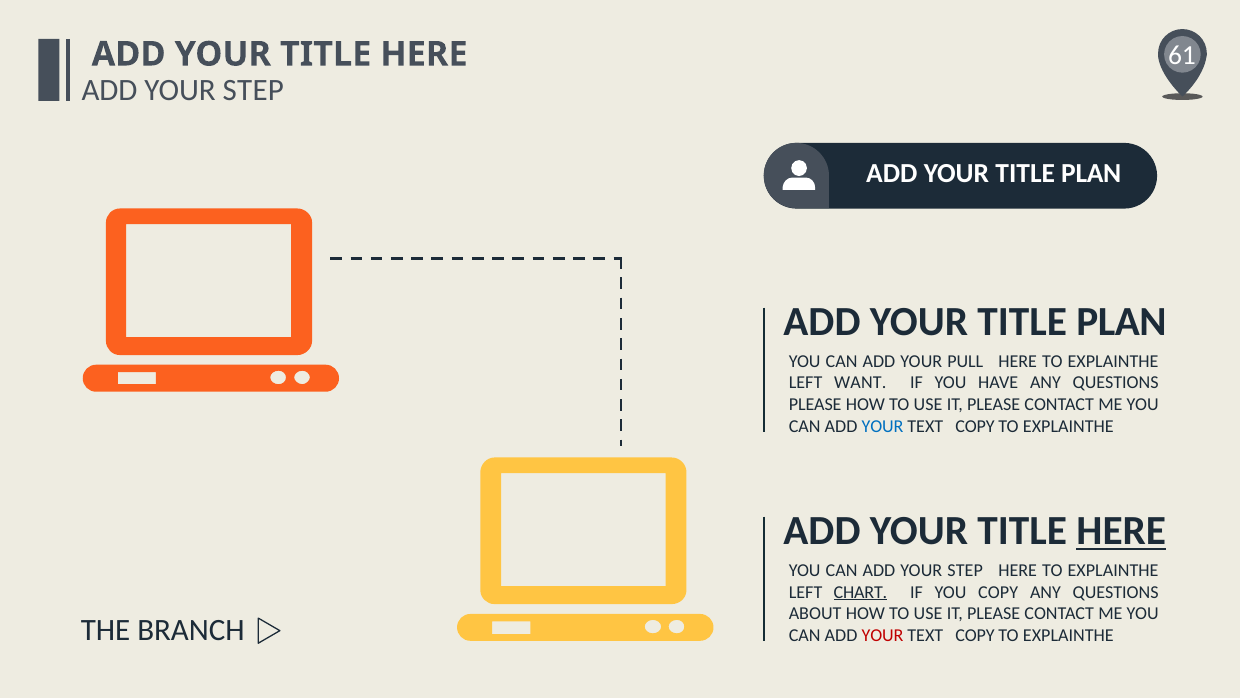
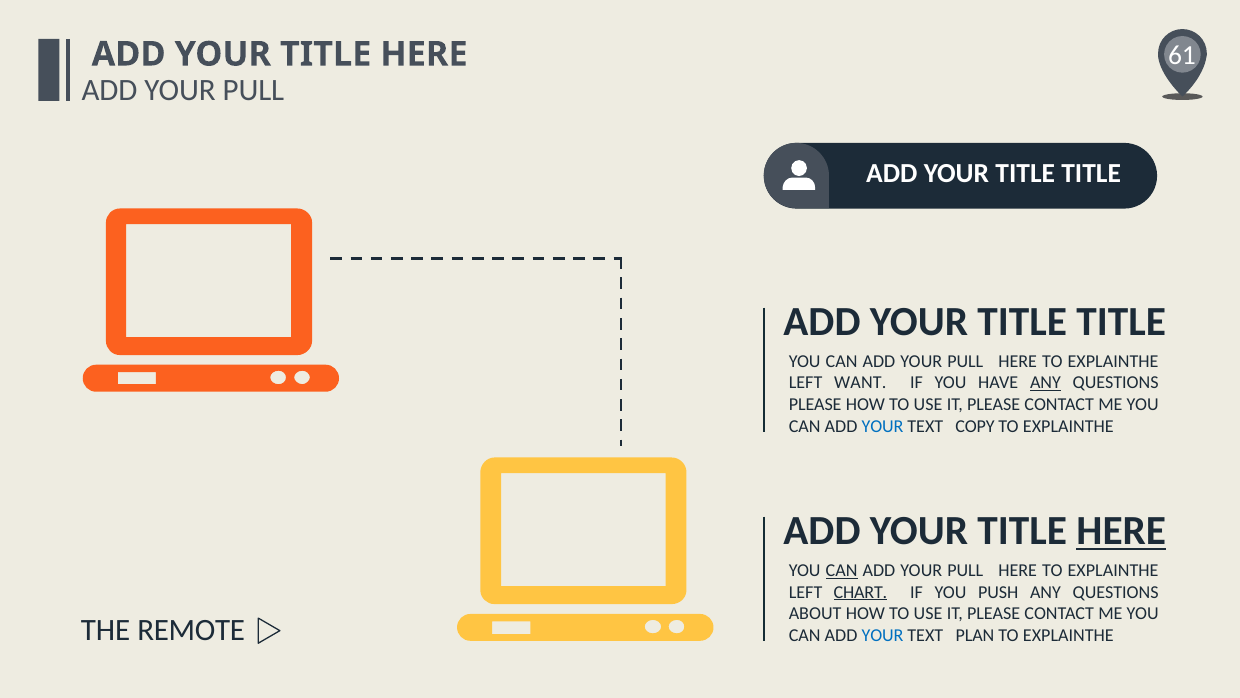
STEP at (253, 90): STEP -> PULL
PLAN at (1091, 174): PLAN -> TITLE
PLAN at (1121, 322): PLAN -> TITLE
ANY at (1045, 383) underline: none -> present
CAN at (842, 570) underline: none -> present
STEP at (965, 570): STEP -> PULL
YOU COPY: COPY -> PUSH
BRANCH: BRANCH -> REMOTE
YOUR at (882, 635) colour: red -> blue
COPY at (975, 635): COPY -> PLAN
